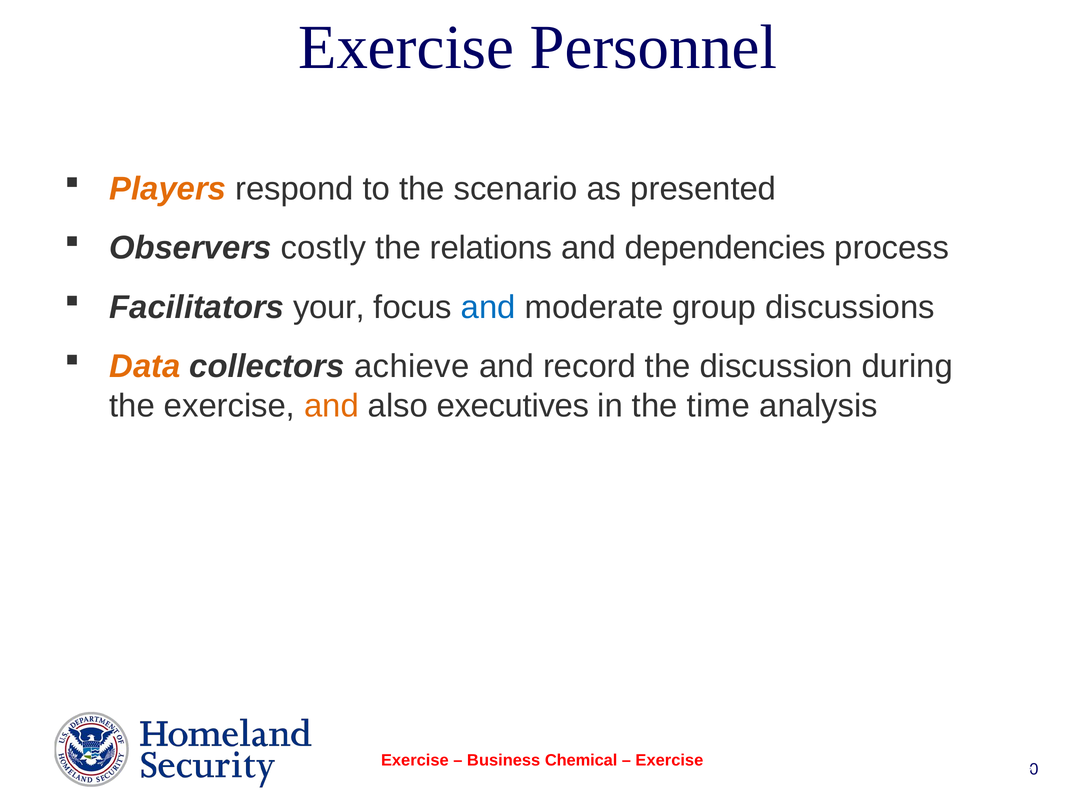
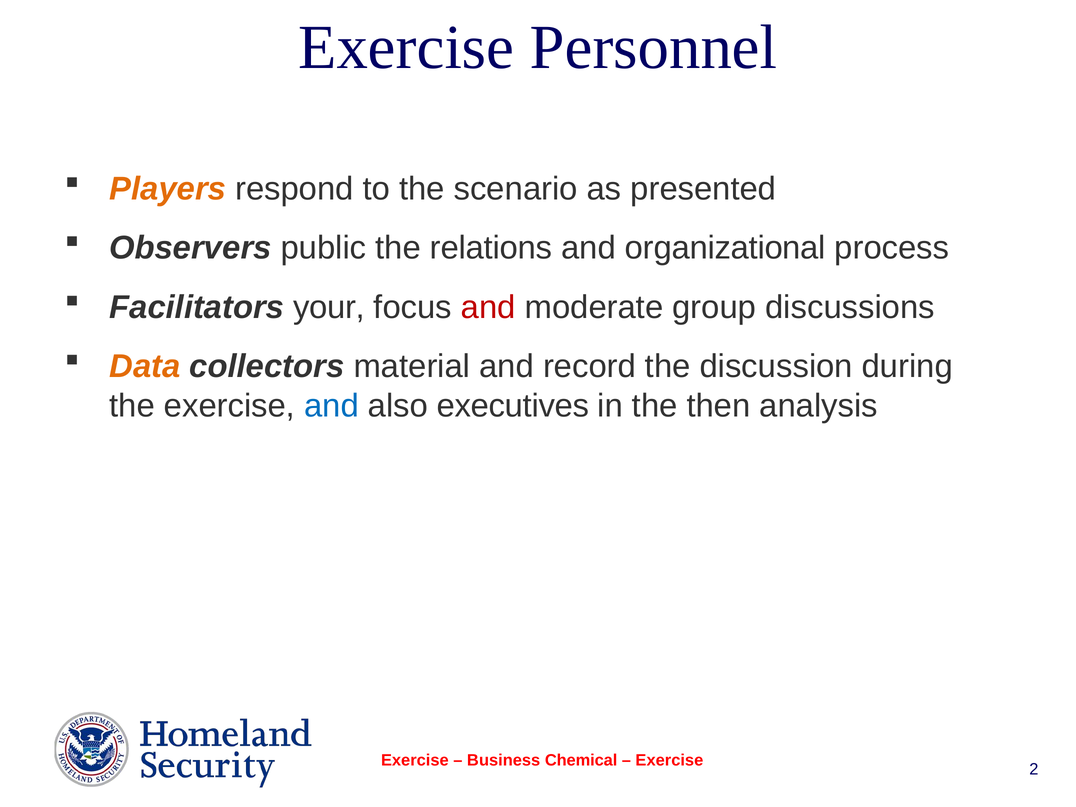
costly: costly -> public
dependencies: dependencies -> organizational
and at (488, 307) colour: blue -> red
achieve: achieve -> material
and at (332, 406) colour: orange -> blue
time: time -> then
0: 0 -> 2
